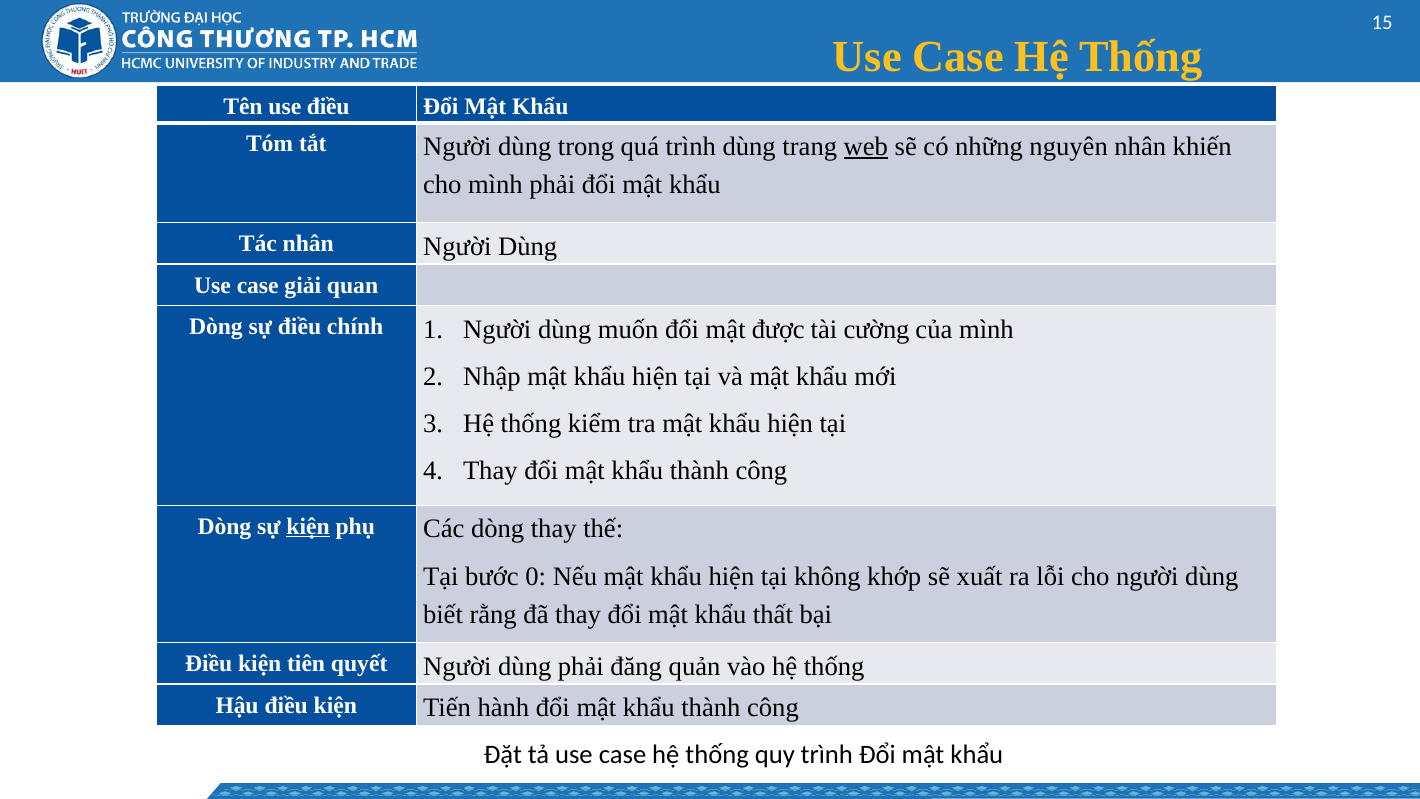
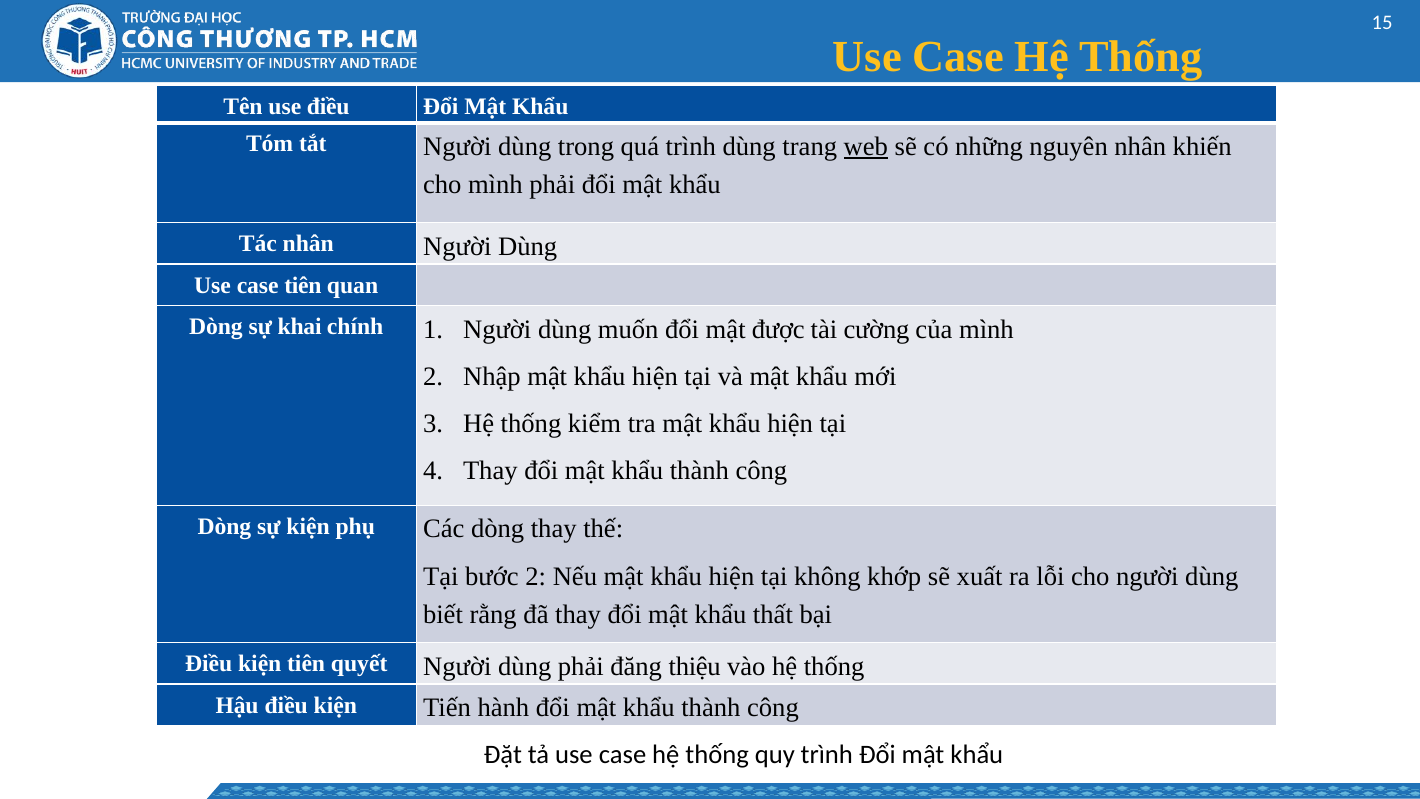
case giải: giải -> tiên
sự điều: điều -> khai
kiện at (308, 526) underline: present -> none
bước 0: 0 -> 2
quản: quản -> thiệu
